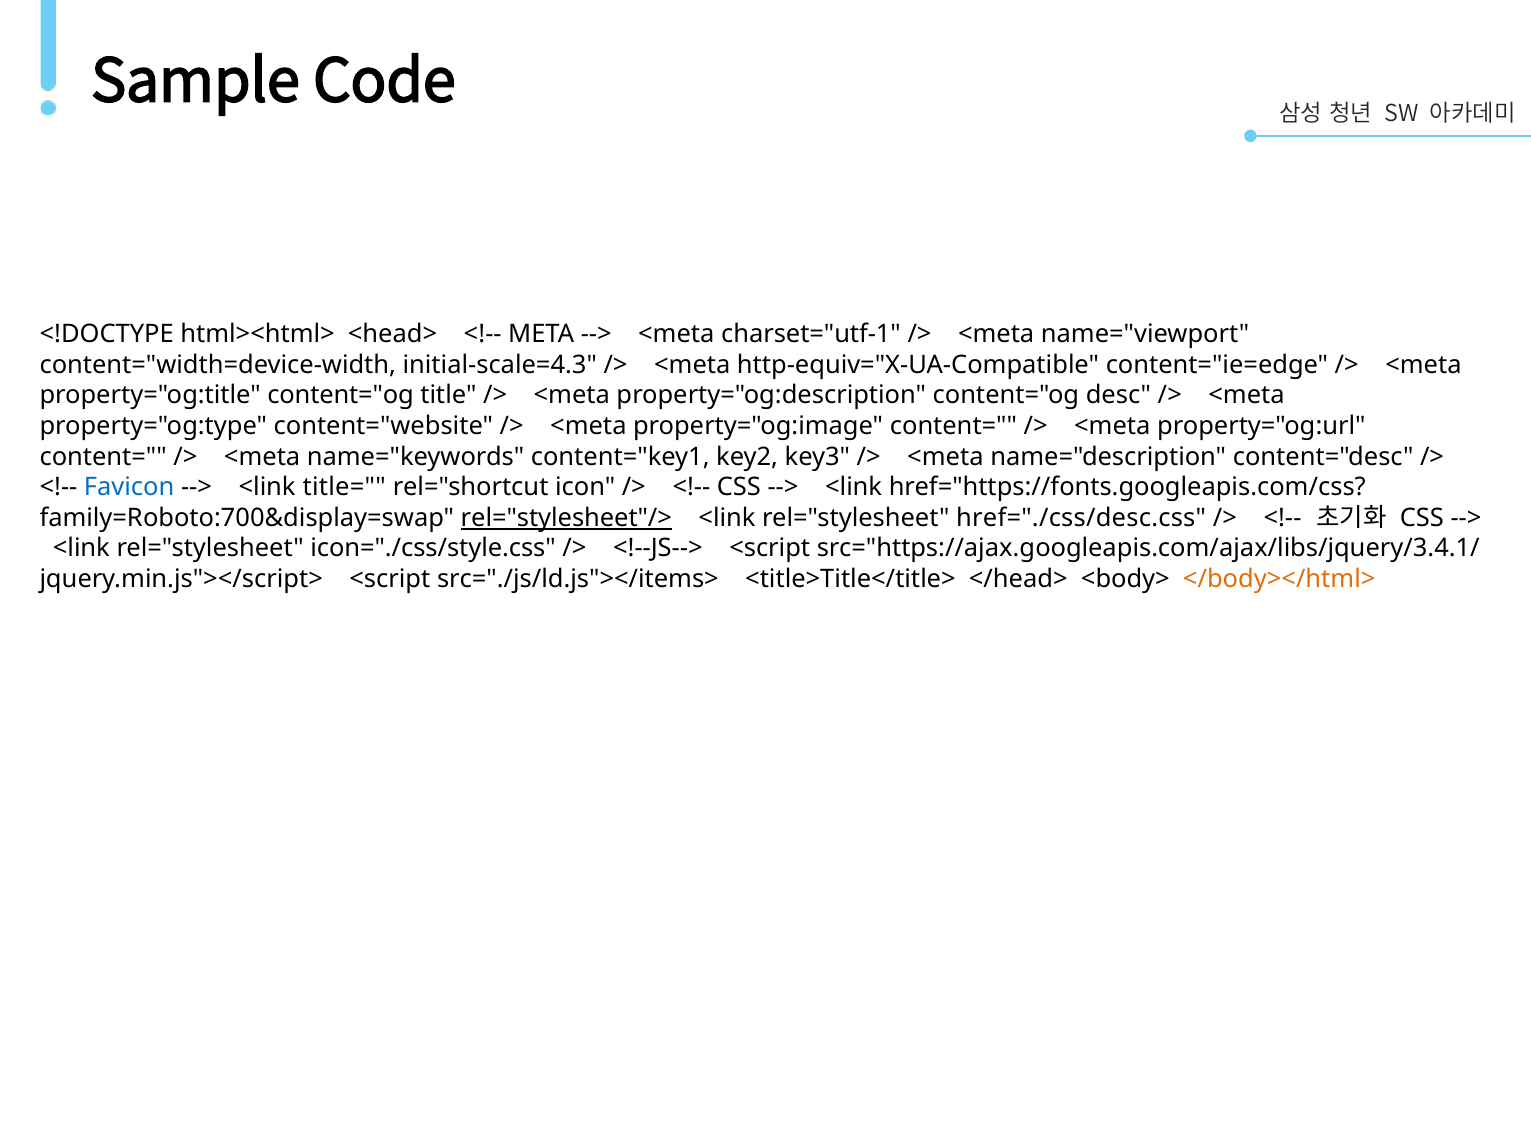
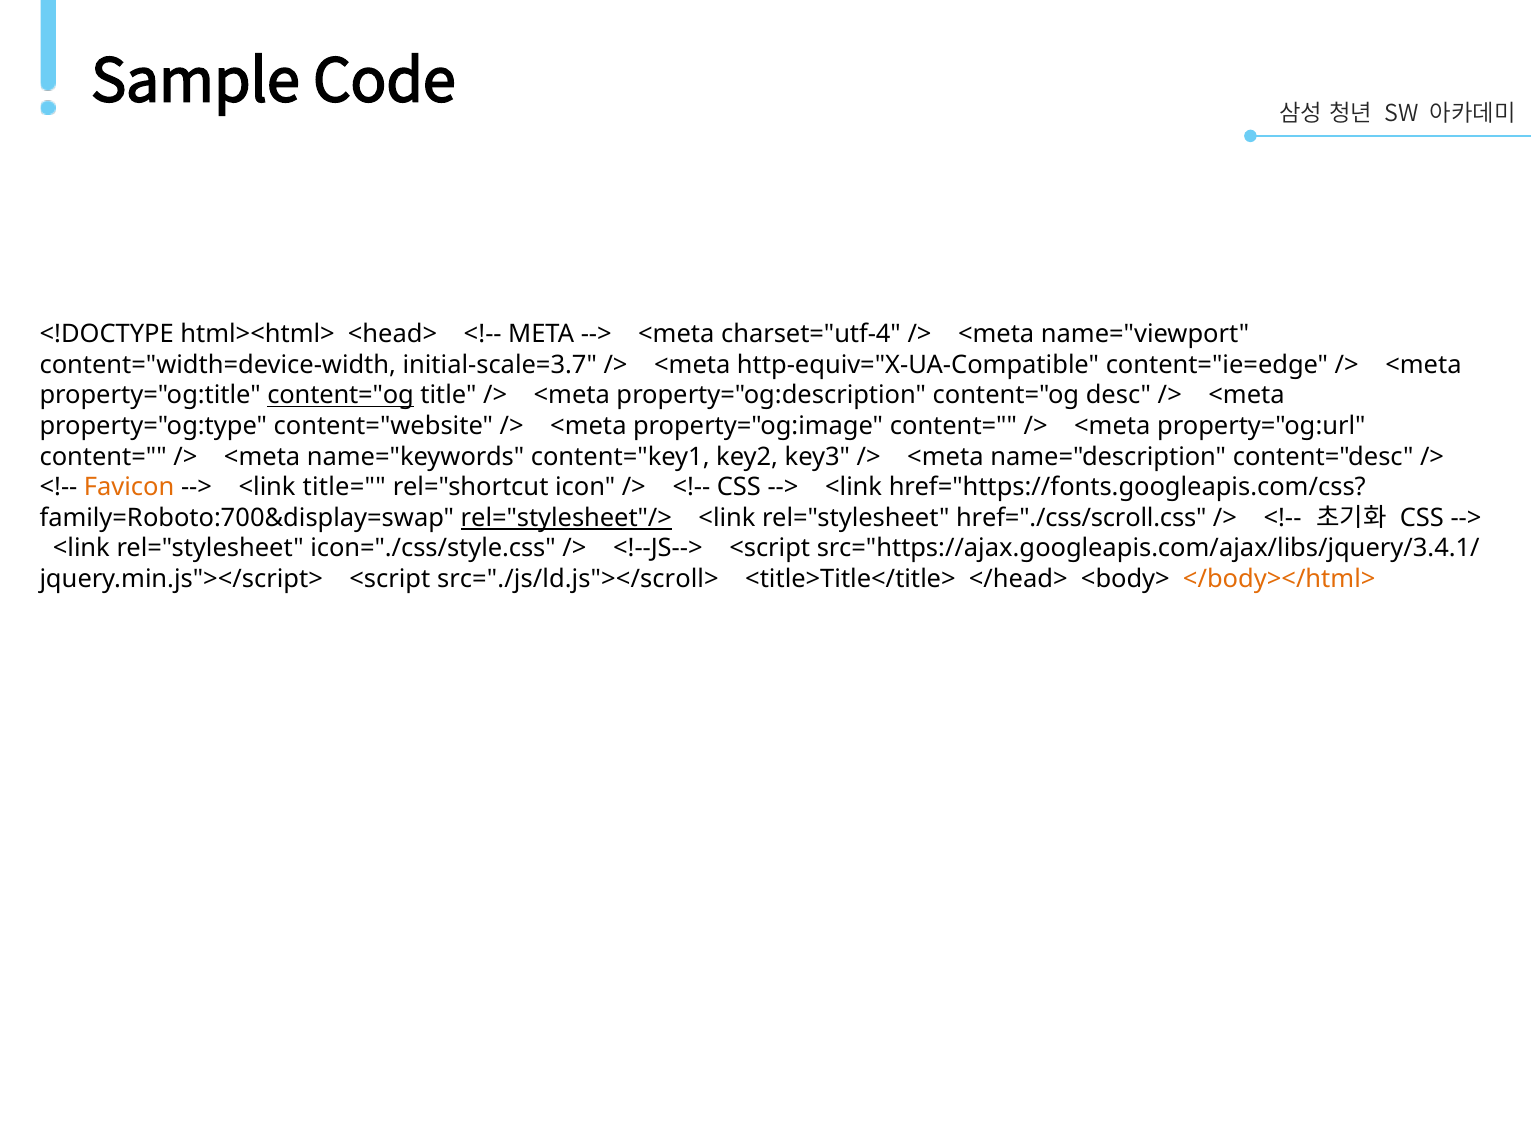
charset="utf-1: charset="utf-1 -> charset="utf-4
initial-scale=4.3: initial-scale=4.3 -> initial-scale=3.7
content="og at (341, 395) underline: none -> present
Favicon colour: blue -> orange
href="./css/desc.css: href="./css/desc.css -> href="./css/scroll.css
src="./js/ld.js"></items>: src="./js/ld.js"></items> -> src="./js/ld.js"></scroll>
